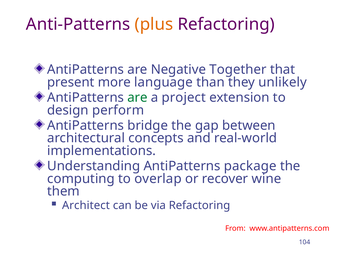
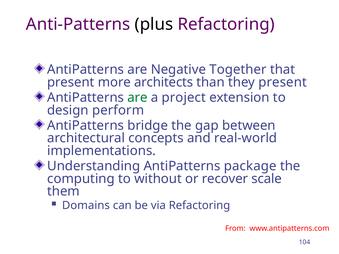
plus colour: orange -> black
language: language -> architects
they unlikely: unlikely -> present
overlap: overlap -> without
wine: wine -> scale
Architect: Architect -> Domains
